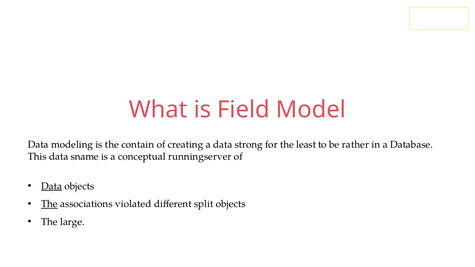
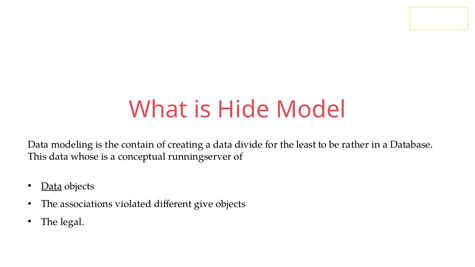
Field: Field -> Hide
strong: strong -> divide
sname: sname -> whose
The at (49, 204) underline: present -> none
split: split -> give
large: large -> legal
